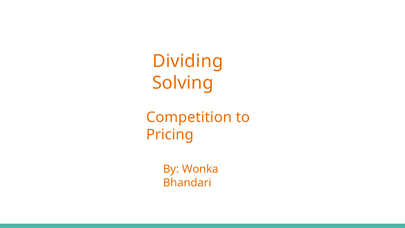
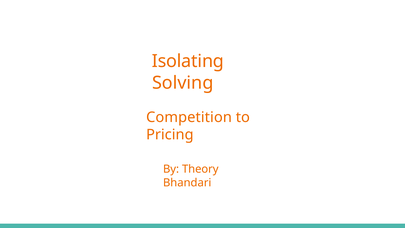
Dividing: Dividing -> Isolating
Wonka: Wonka -> Theory
